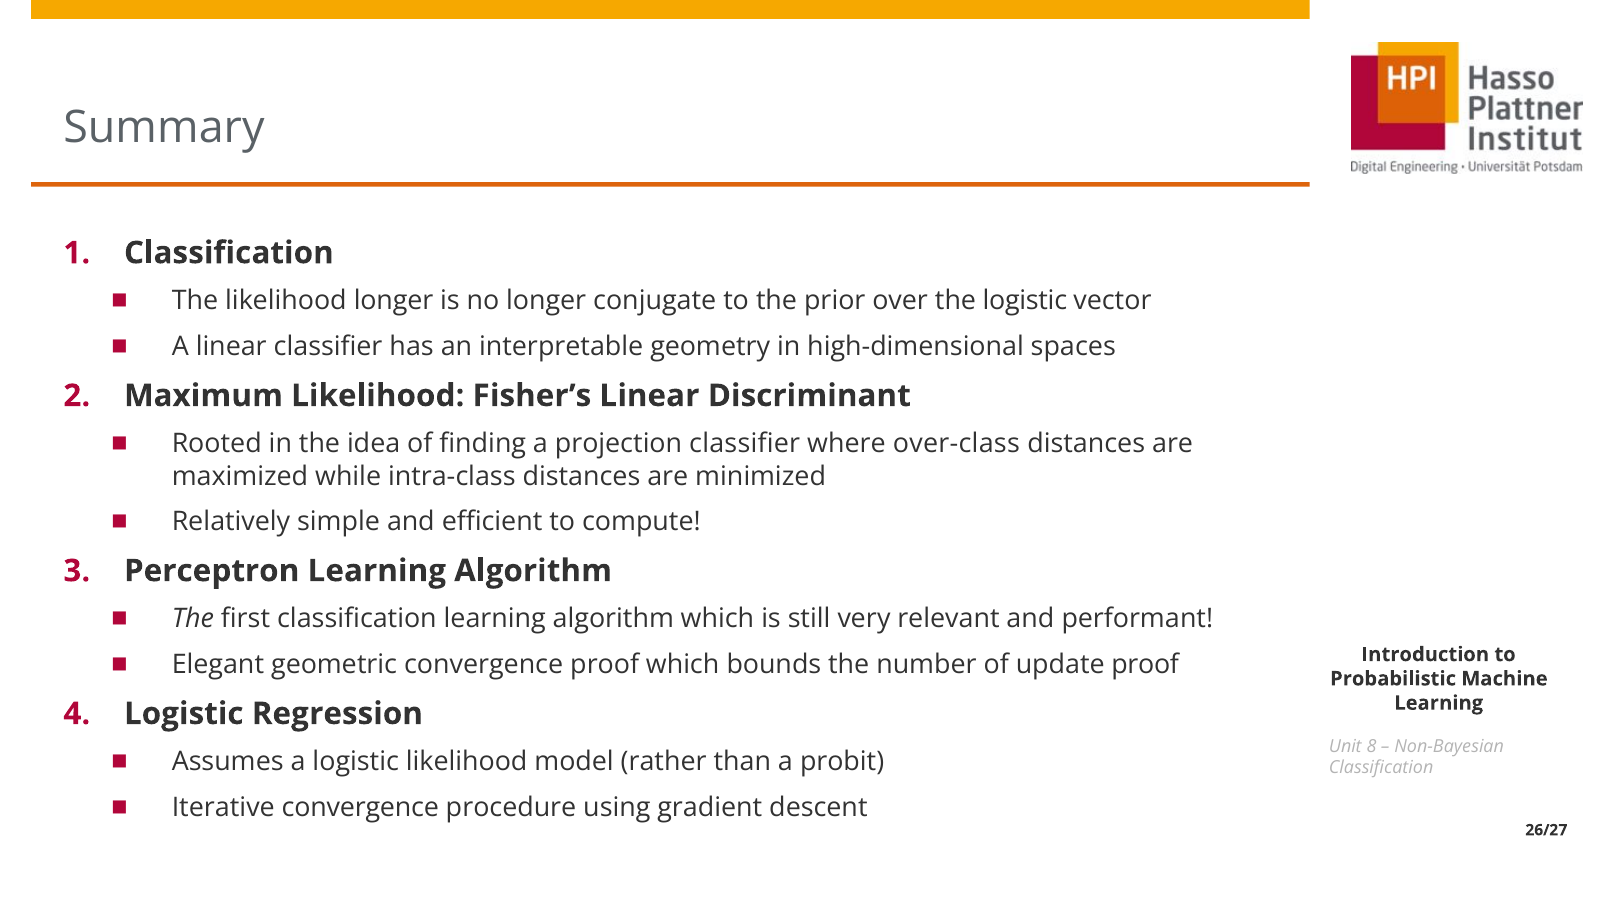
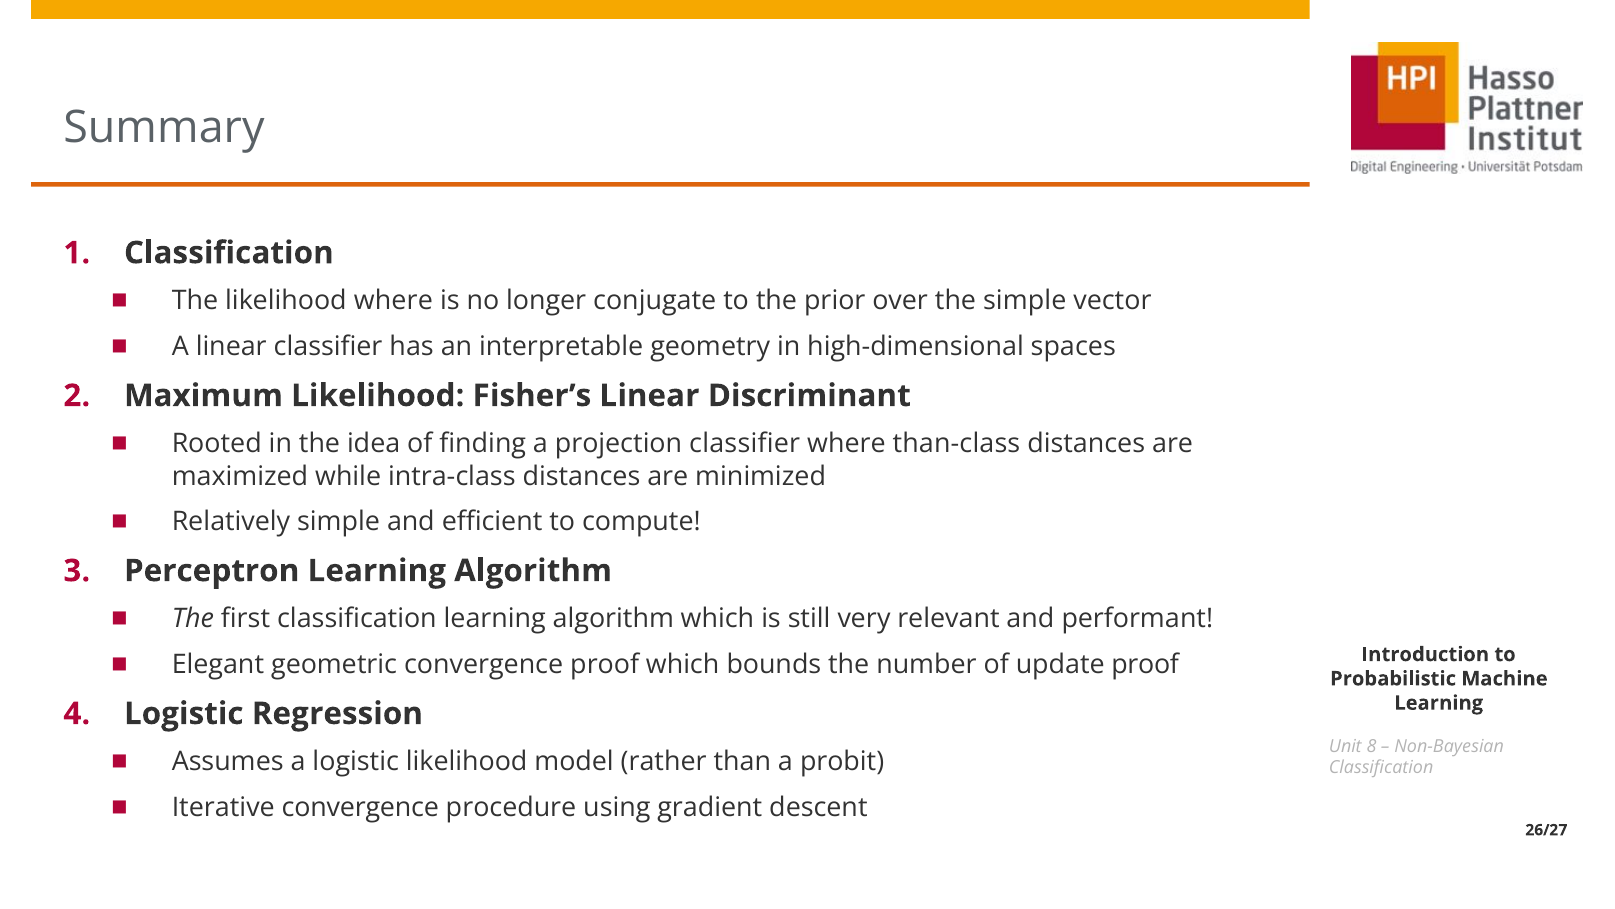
likelihood longer: longer -> where
the logistic: logistic -> simple
over-class: over-class -> than-class
